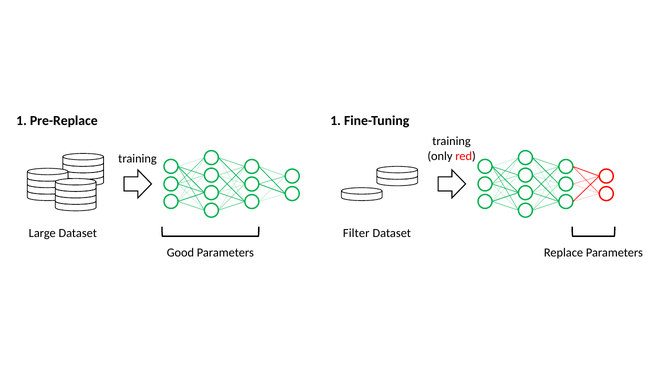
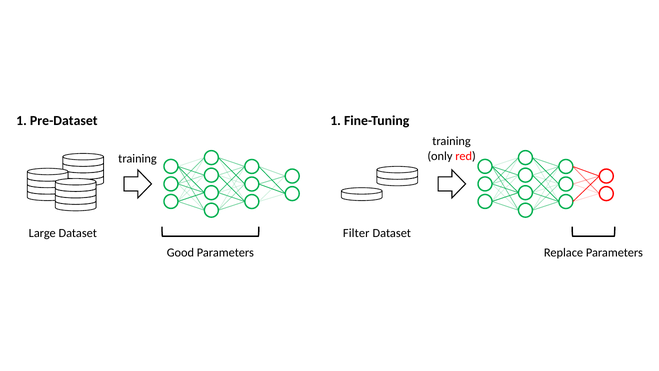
Pre-Replace: Pre-Replace -> Pre-Dataset
